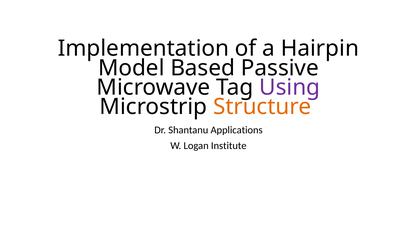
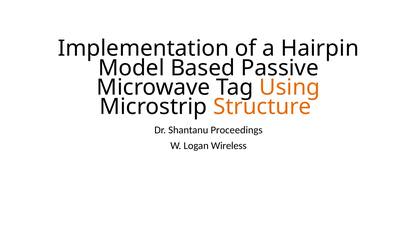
Using colour: purple -> orange
Applications: Applications -> Proceedings
Institute: Institute -> Wireless
